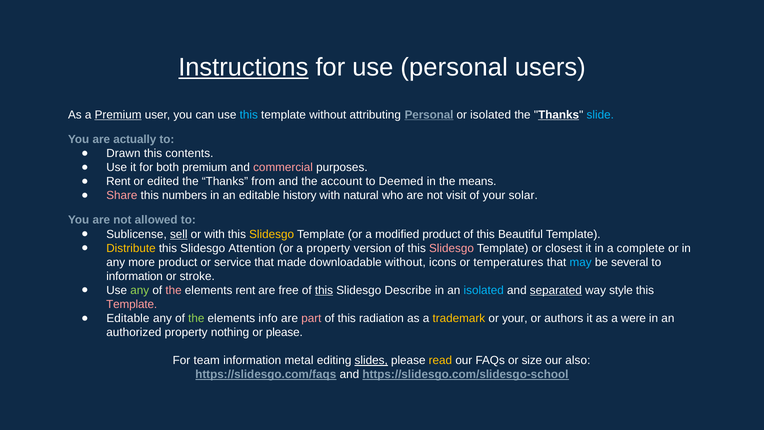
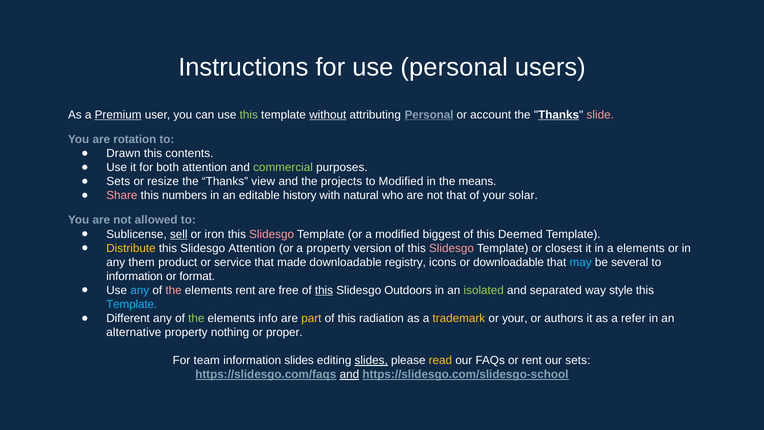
Instructions underline: present -> none
this at (249, 115) colour: light blue -> light green
without at (328, 115) underline: none -> present
or isolated: isolated -> account
slide colour: light blue -> pink
actually: actually -> rotation
both premium: premium -> attention
commercial colour: pink -> light green
Rent at (118, 181): Rent -> Sets
edited: edited -> resize
from: from -> view
account: account -> projects
to Deemed: Deemed -> Modified
not visit: visit -> that
or with: with -> iron
Slidesgo at (272, 234) colour: yellow -> pink
modified product: product -> biggest
Beautiful: Beautiful -> Deemed
a complete: complete -> elements
more: more -> them
downloadable without: without -> registry
or temperatures: temperatures -> downloadable
stroke: stroke -> format
any at (140, 290) colour: light green -> light blue
Describe: Describe -> Outdoors
isolated at (484, 290) colour: light blue -> light green
separated underline: present -> none
Template at (132, 304) colour: pink -> light blue
Editable at (128, 318): Editable -> Different
part colour: pink -> yellow
were: were -> refer
authorized: authorized -> alternative
or please: please -> proper
information metal: metal -> slides
or size: size -> rent
our also: also -> sets
and at (349, 374) underline: none -> present
